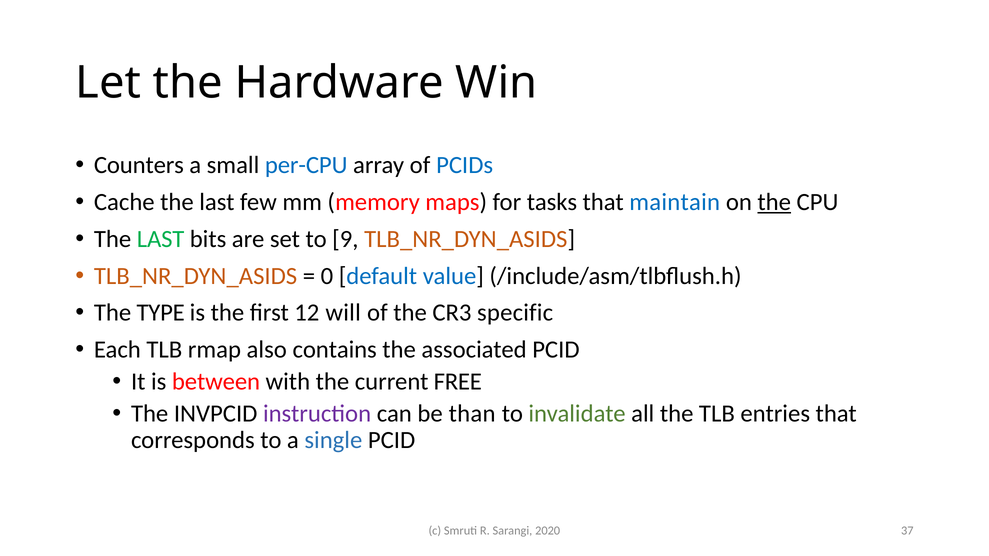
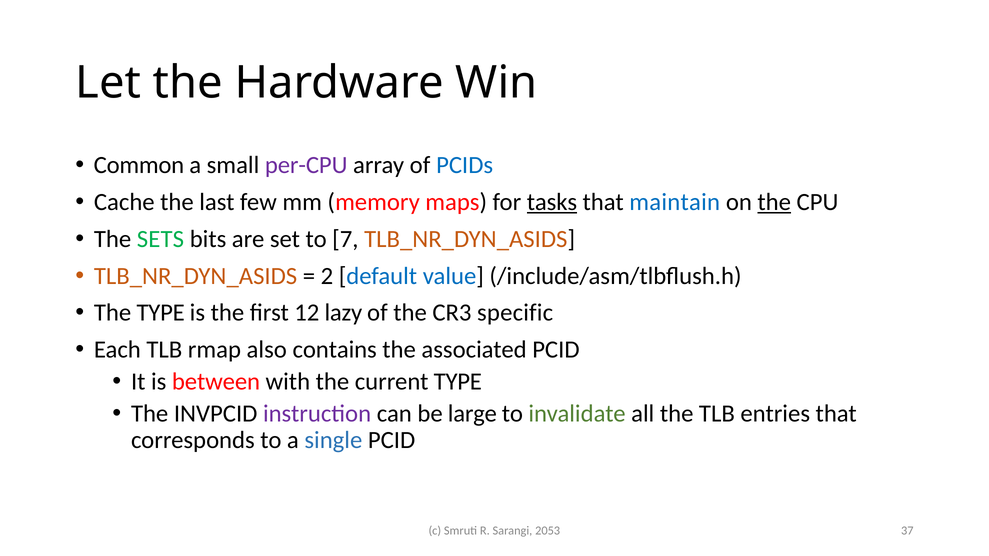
Counters: Counters -> Common
per-CPU colour: blue -> purple
tasks underline: none -> present
LAST at (161, 239): LAST -> SETS
9: 9 -> 7
0: 0 -> 2
will: will -> lazy
current FREE: FREE -> TYPE
than: than -> large
2020: 2020 -> 2053
